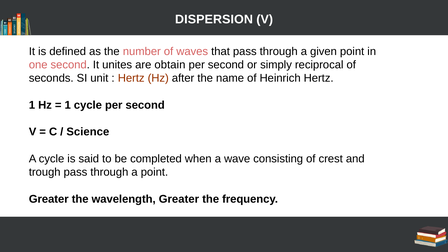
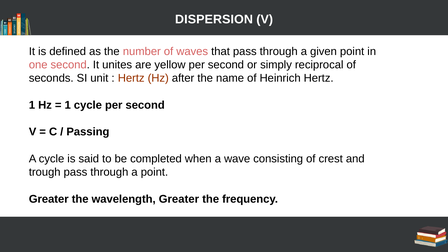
obtain: obtain -> yellow
Science: Science -> Passing
